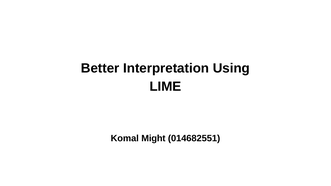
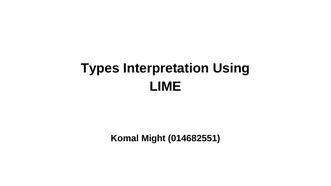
Better: Better -> Types
